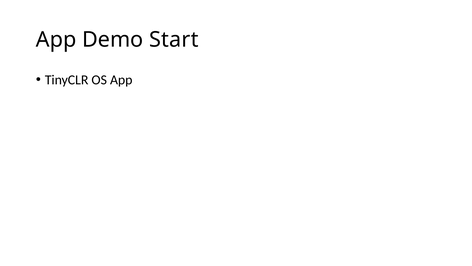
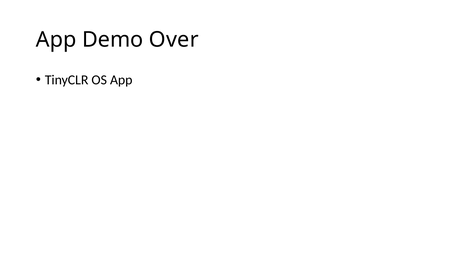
Start: Start -> Over
